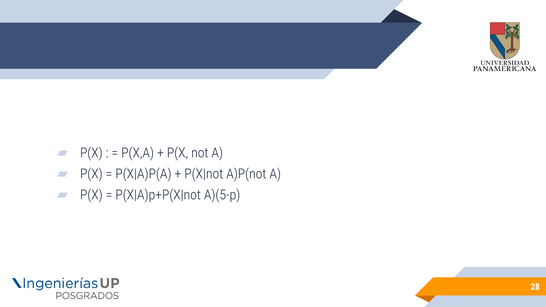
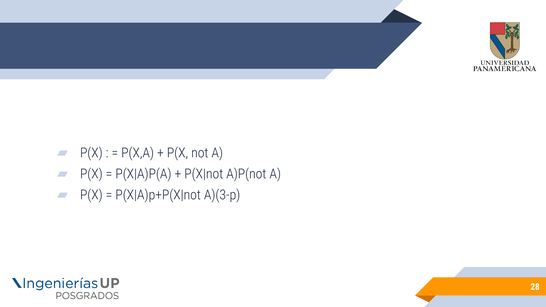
A)(5-p: A)(5-p -> A)(3-p
